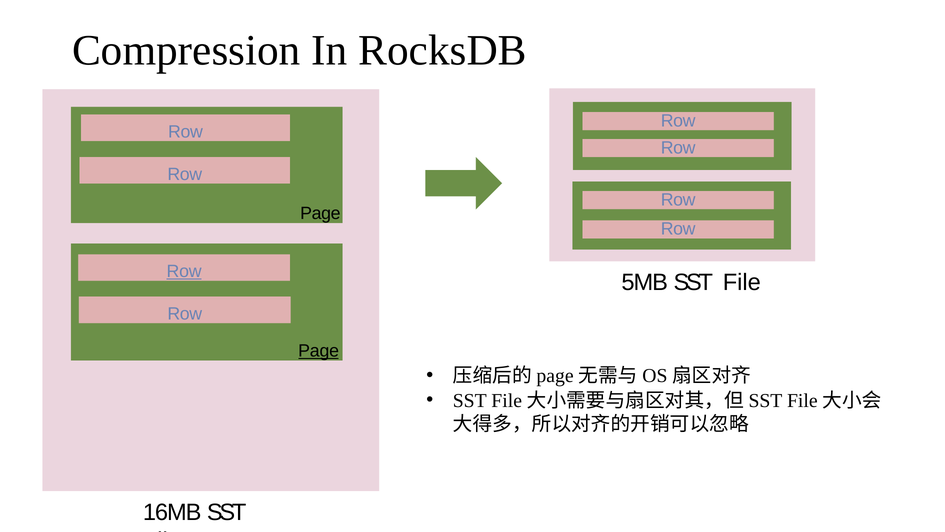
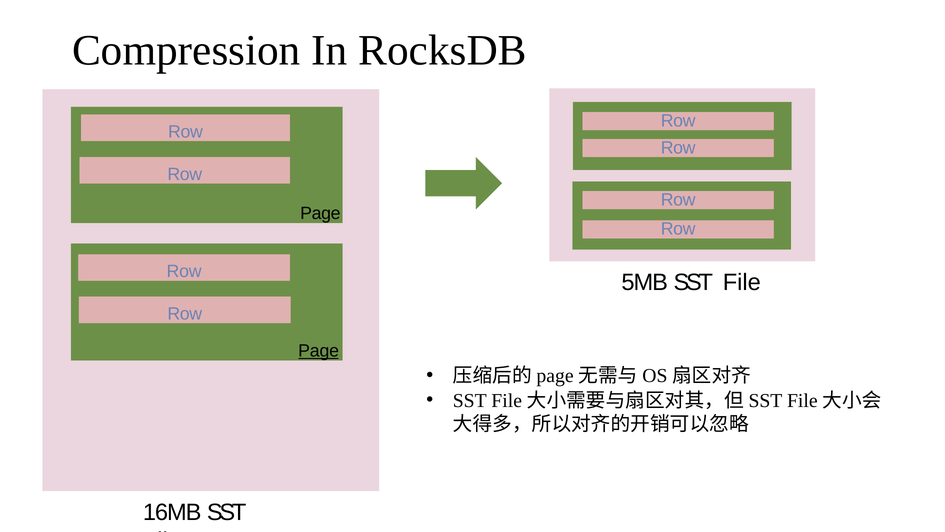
Row at (184, 271) underline: present -> none
